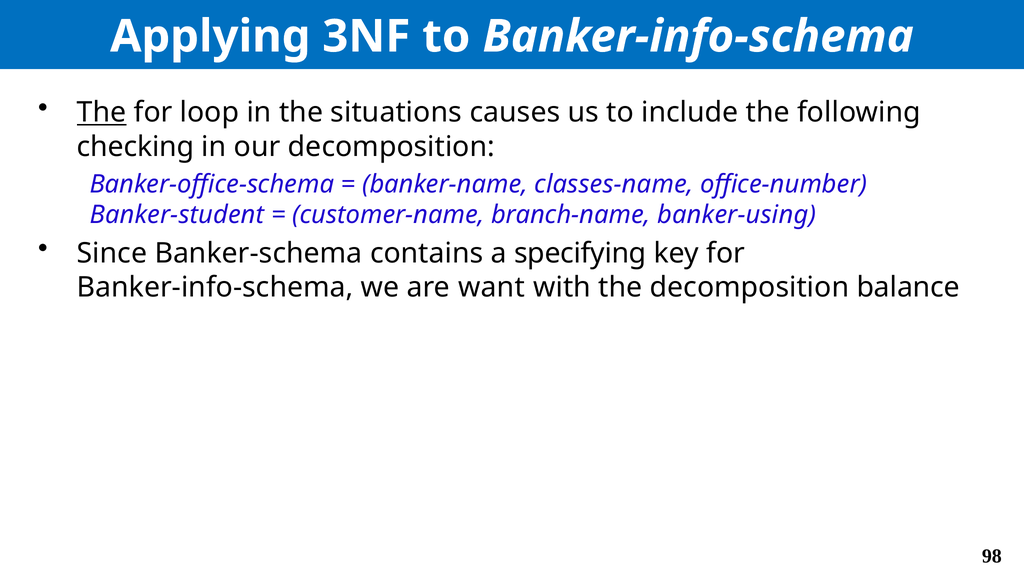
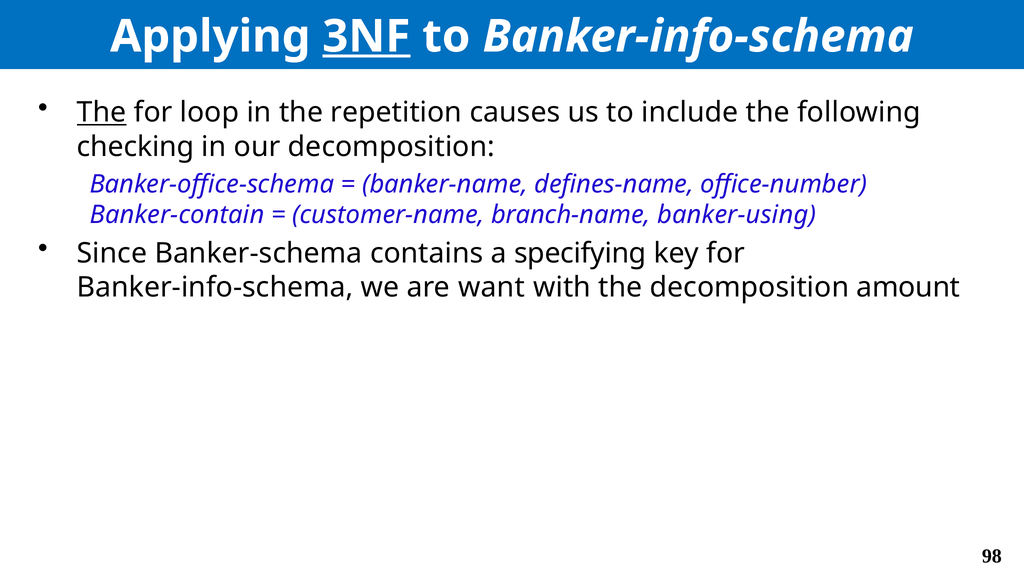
3NF underline: none -> present
situations: situations -> repetition
classes-name: classes-name -> defines-name
Banker-student: Banker-student -> Banker-contain
balance: balance -> amount
